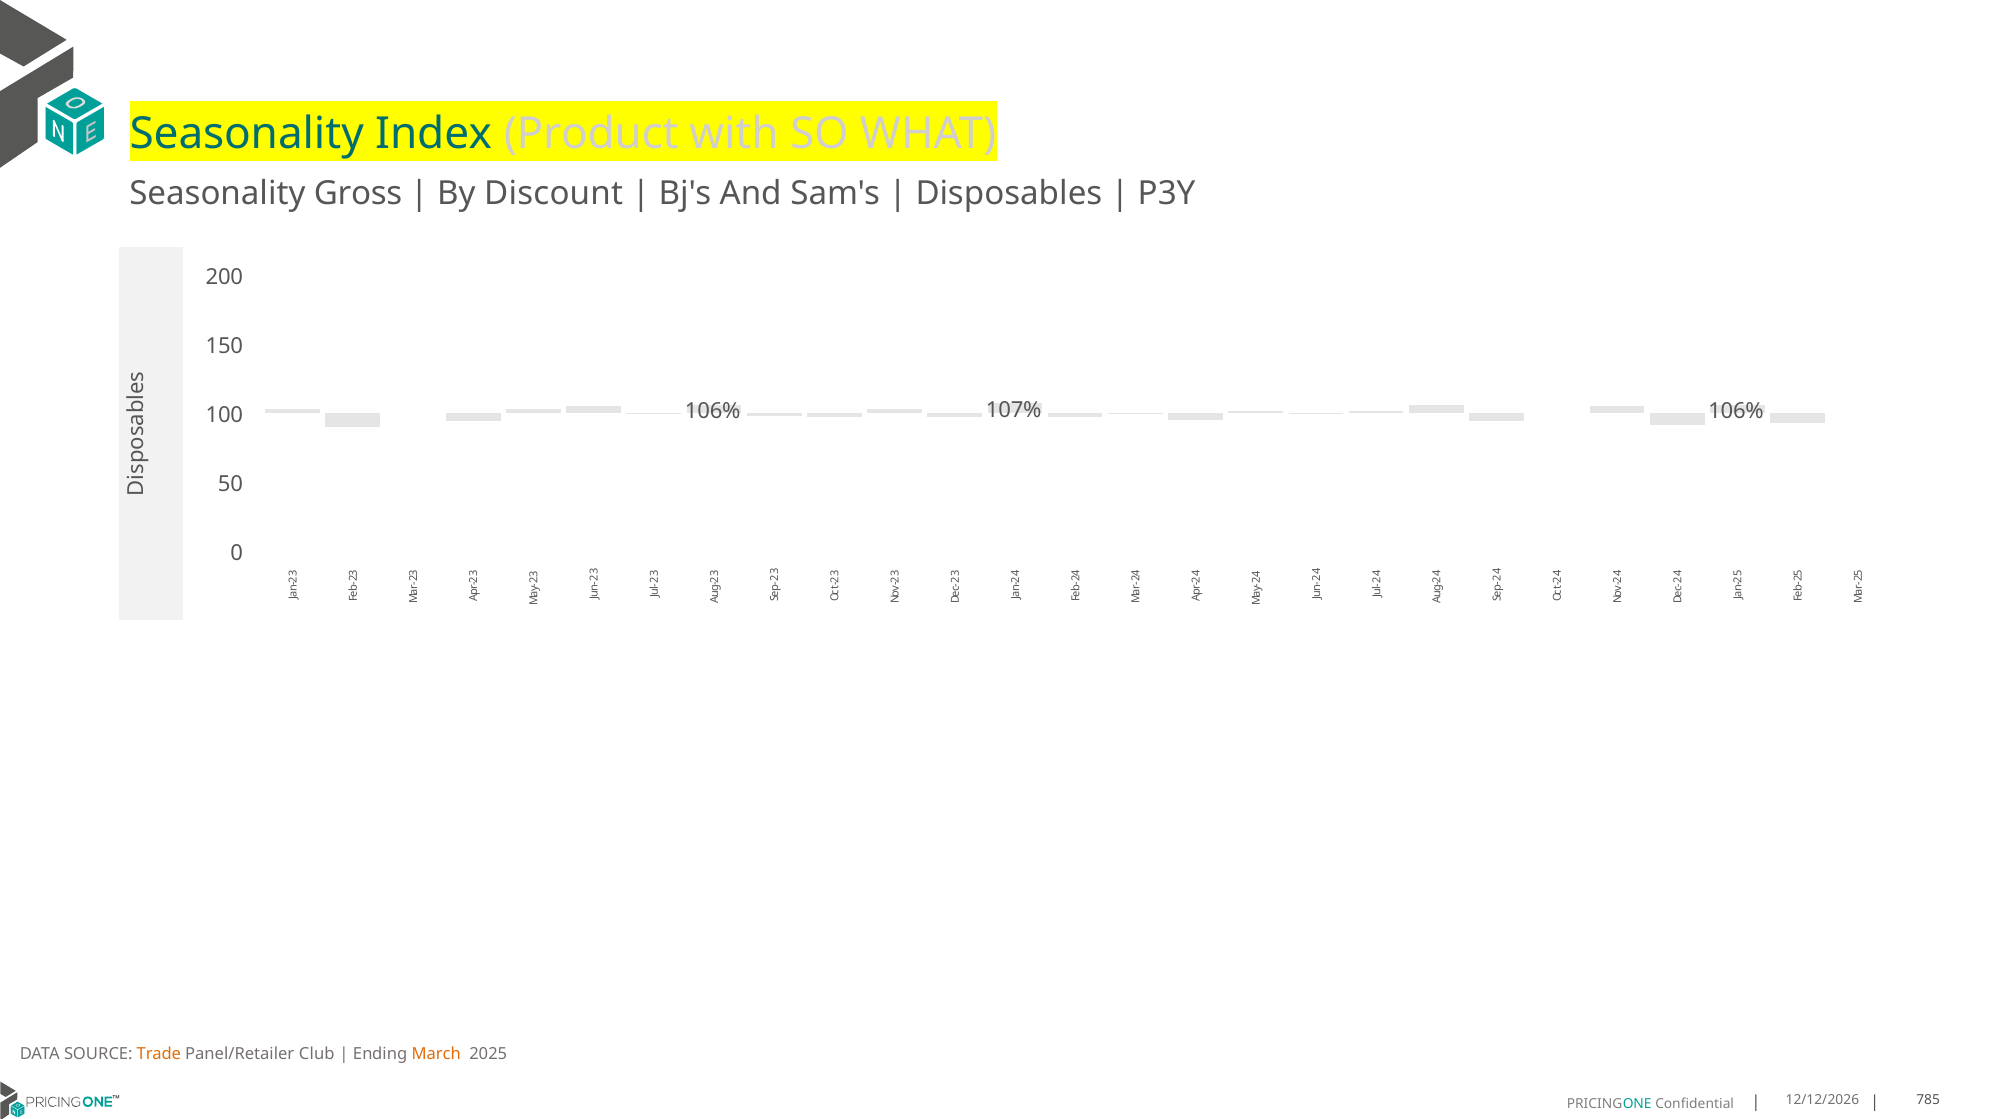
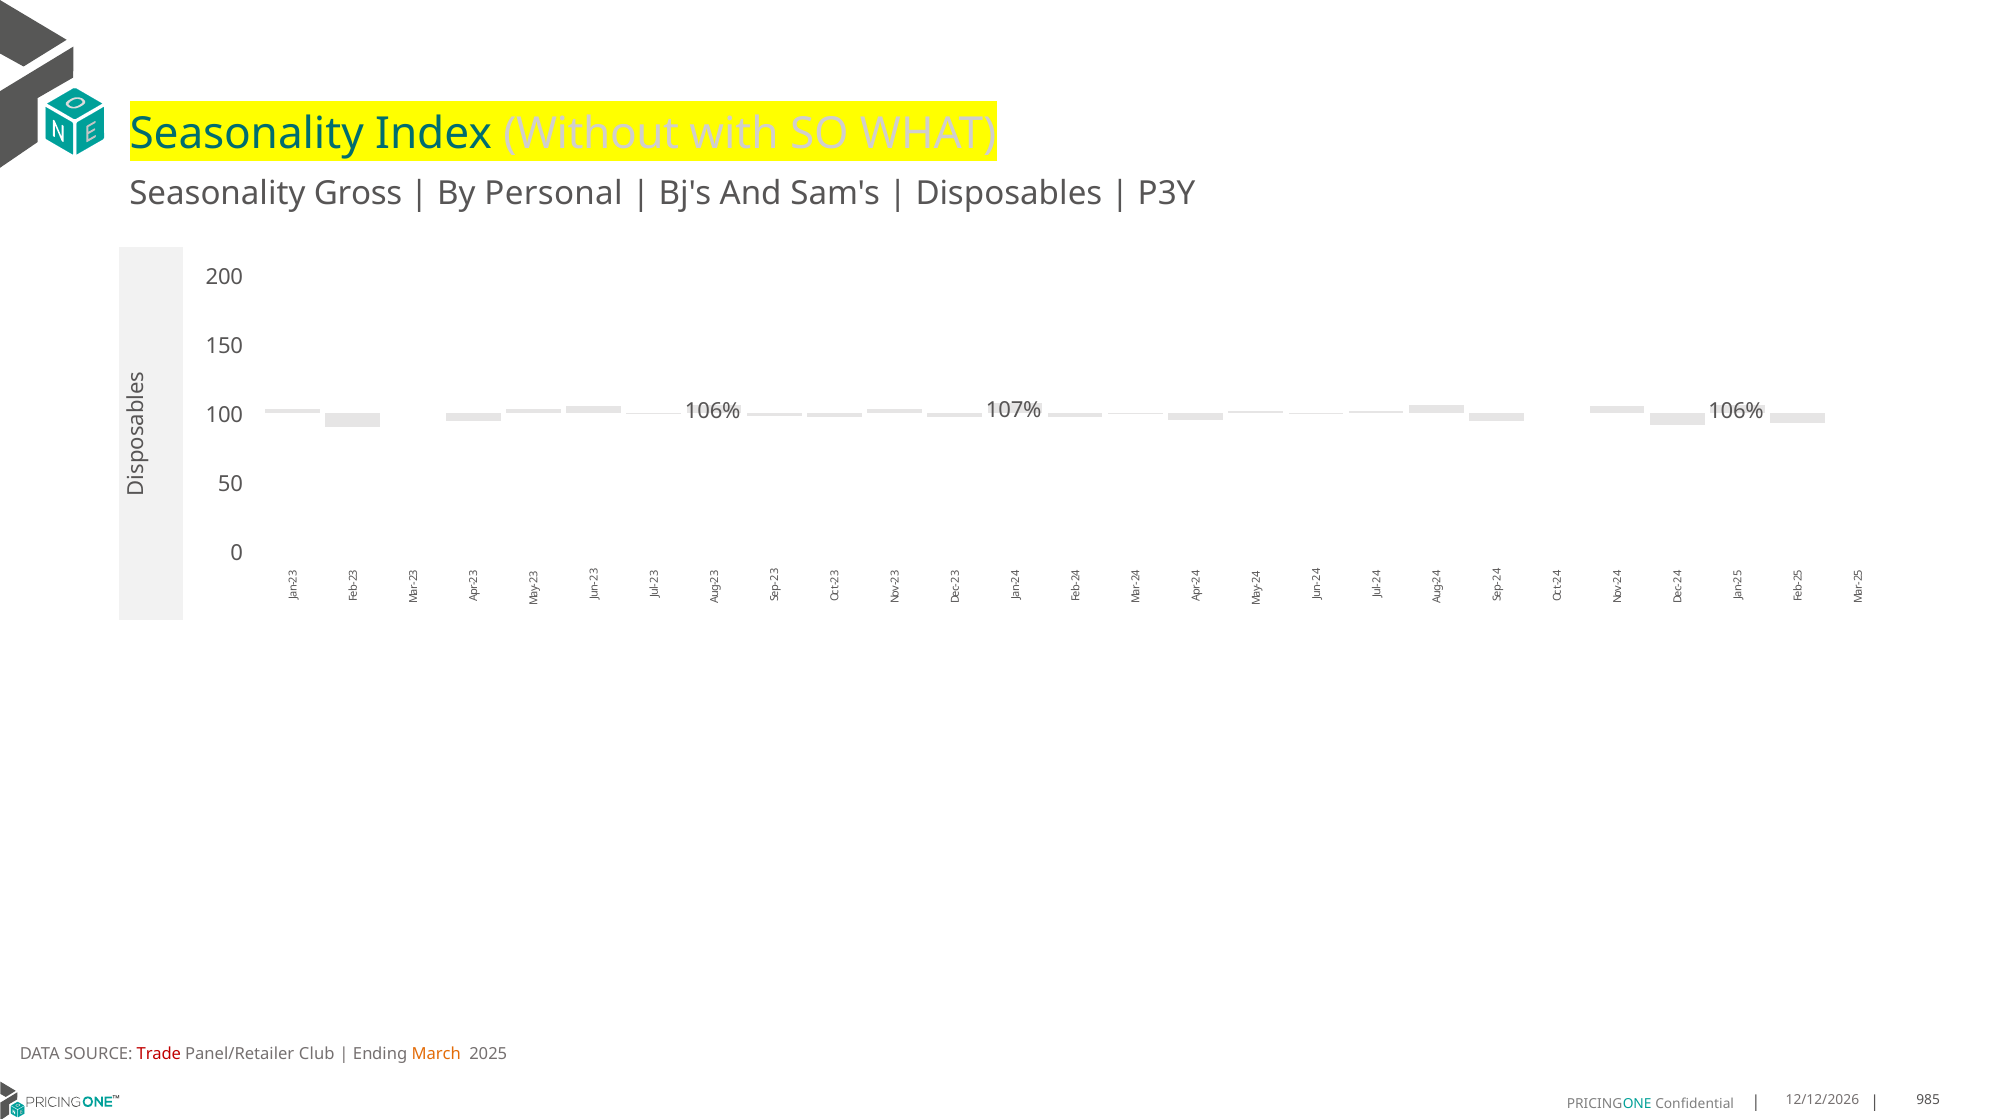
Product: Product -> Without
Discount: Discount -> Personal
Trade colour: orange -> red
785: 785 -> 985
